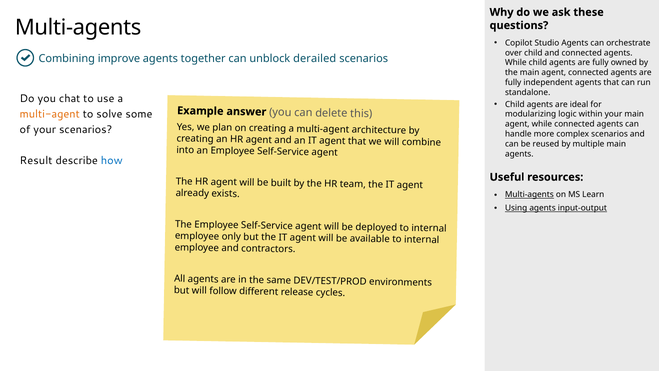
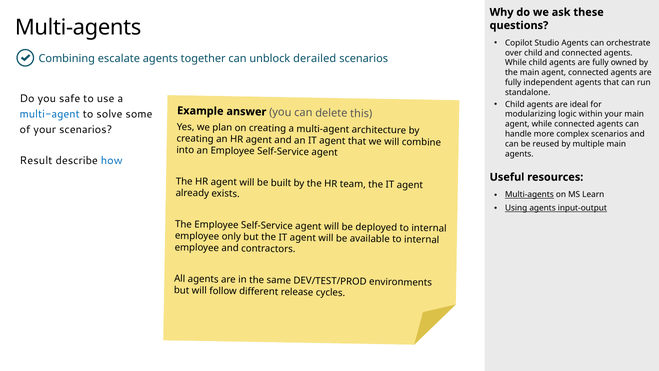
improve: improve -> escalate
chat: chat -> safe
multi-agent at (50, 114) colour: orange -> blue
